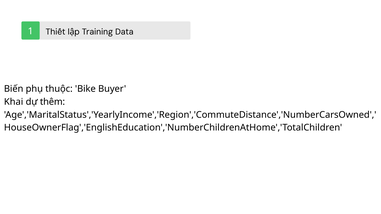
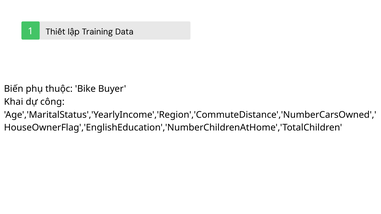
thêm: thêm -> công
